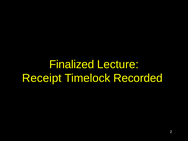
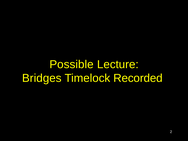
Finalized: Finalized -> Possible
Receipt: Receipt -> Bridges
